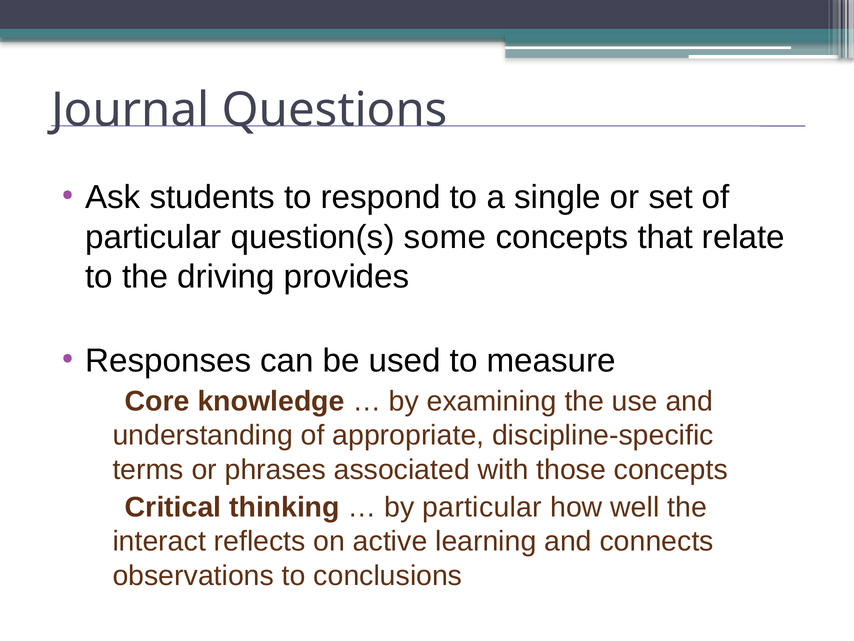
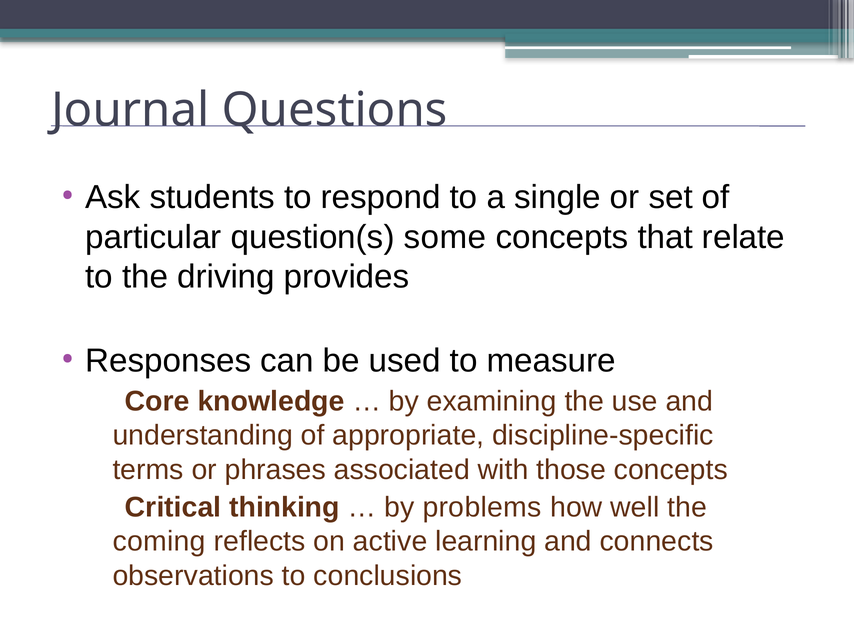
by particular: particular -> problems
interact: interact -> coming
